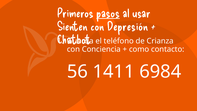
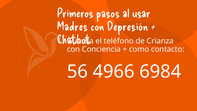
pasos underline: present -> none
Sienten: Sienten -> Madres
1411: 1411 -> 4966
